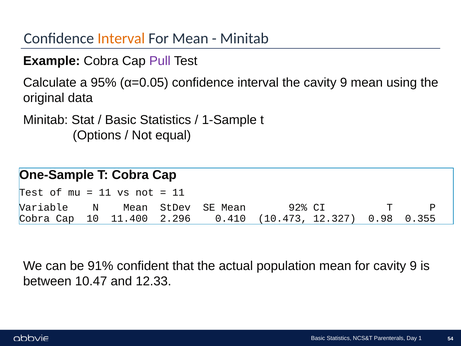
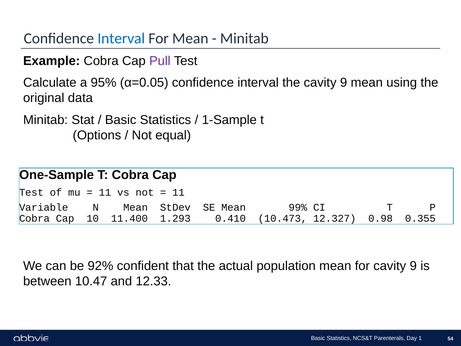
Interval at (121, 38) colour: orange -> blue
92%: 92% -> 99%
2.296: 2.296 -> 1.293
91%: 91% -> 92%
